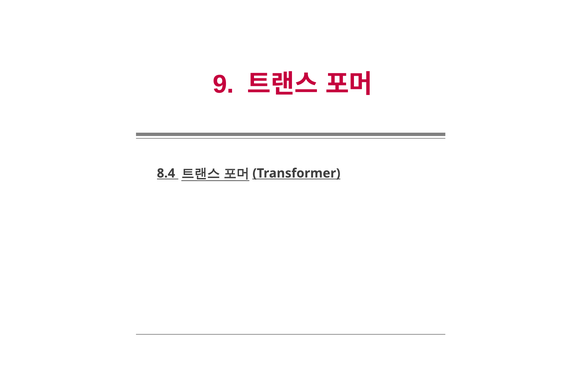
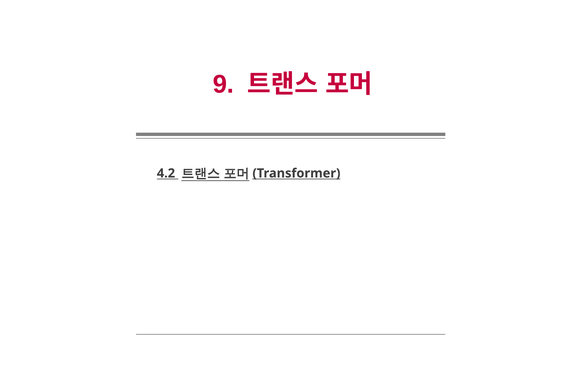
8.4: 8.4 -> 4.2
